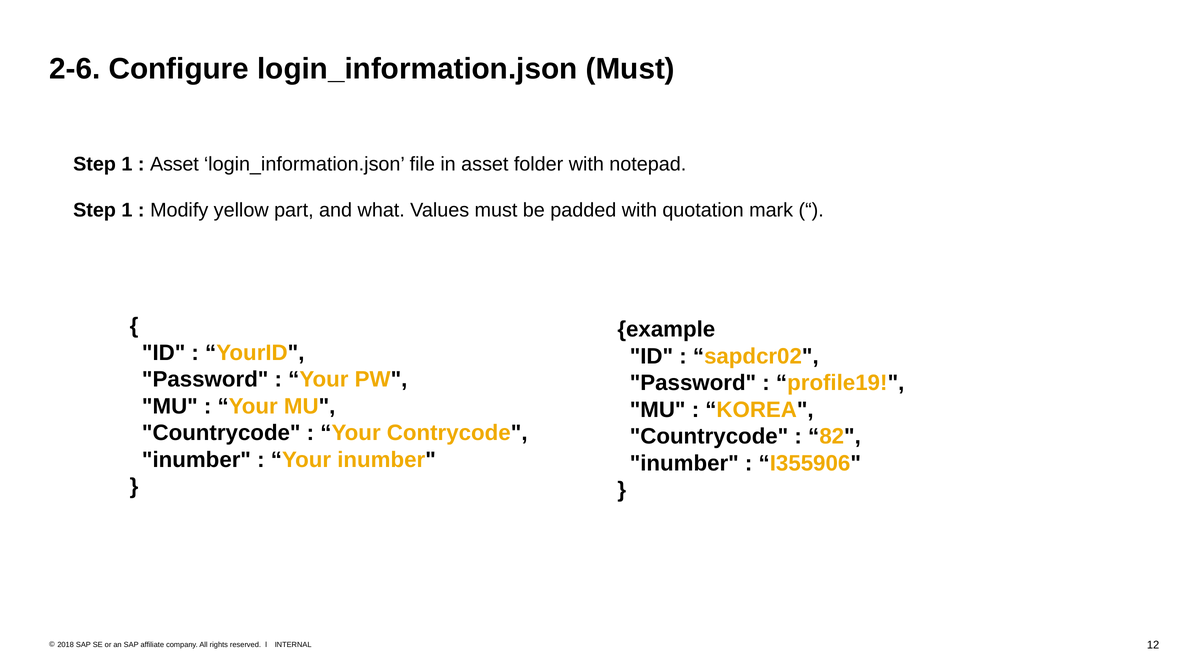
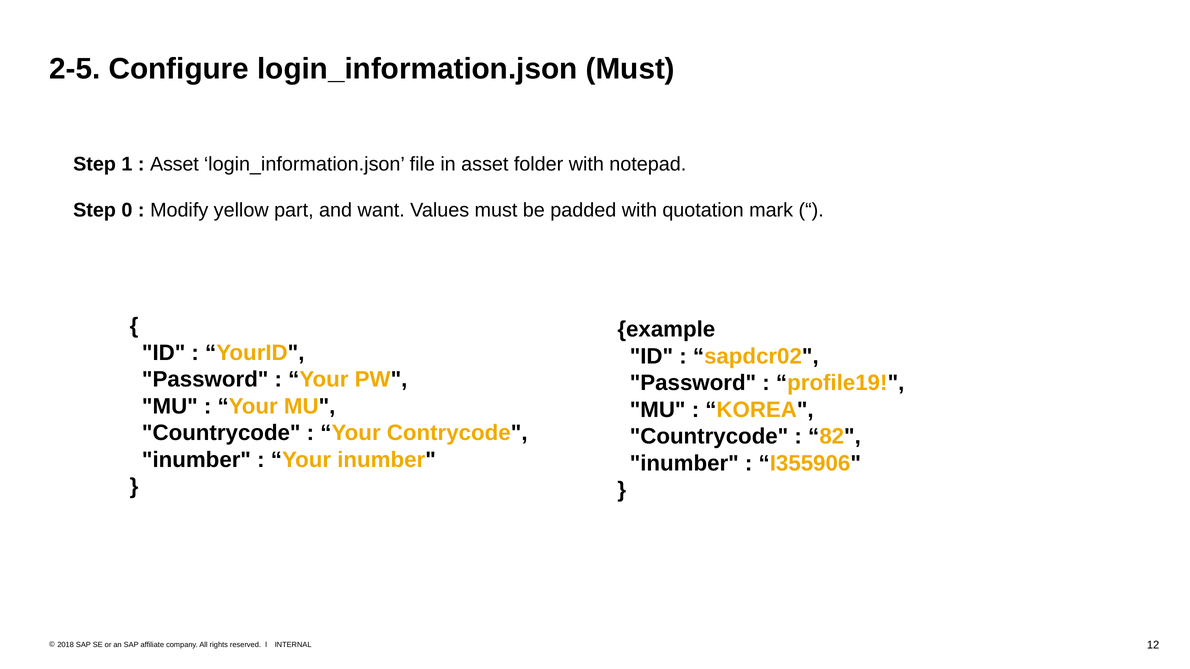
2-6: 2-6 -> 2-5
1 at (127, 210): 1 -> 0
what: what -> want
